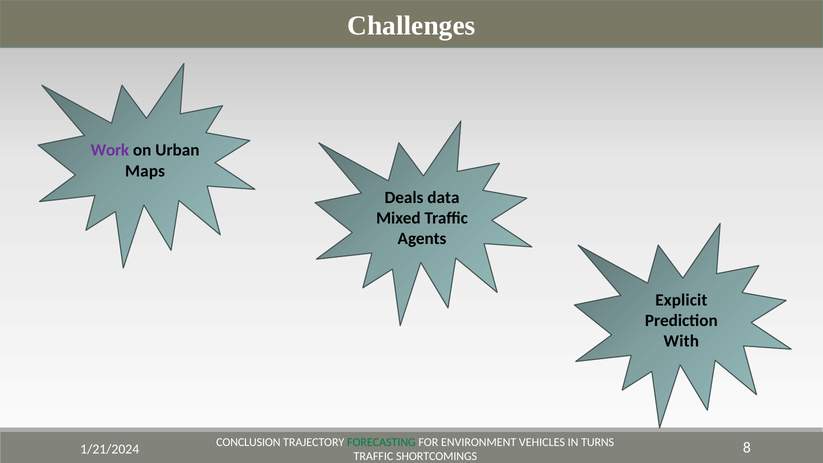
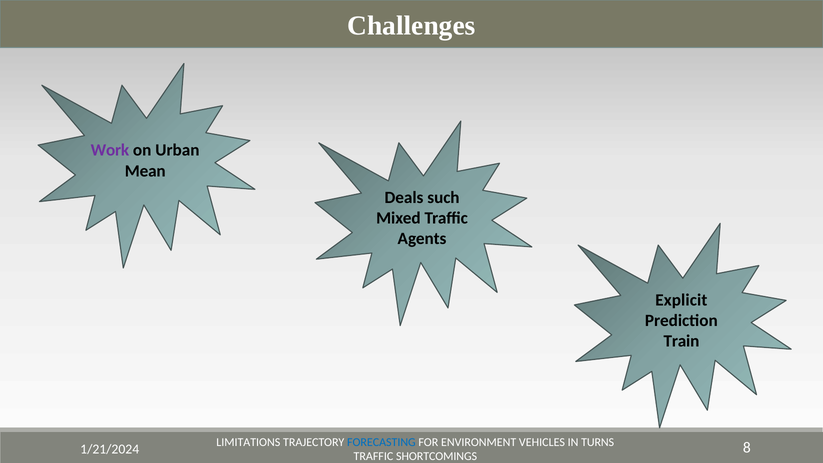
Maps: Maps -> Mean
data: data -> such
With: With -> Train
CONCLUSION: CONCLUSION -> LIMITATIONS
FORECASTING colour: green -> blue
